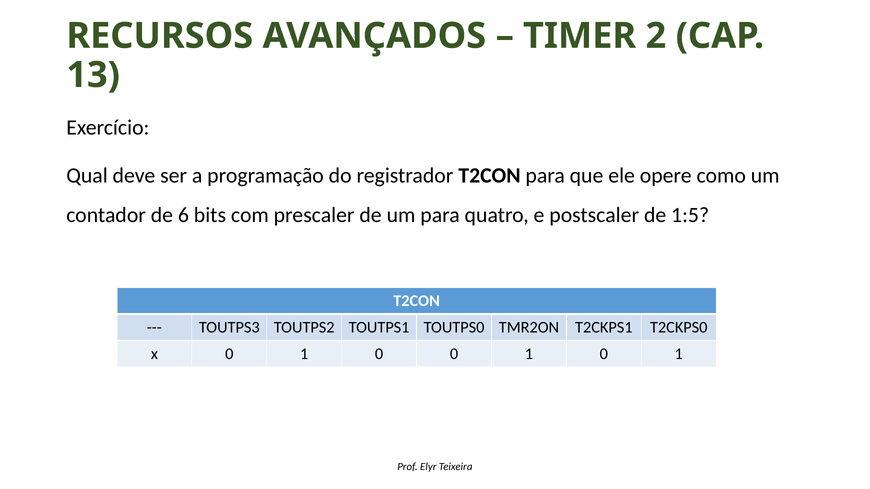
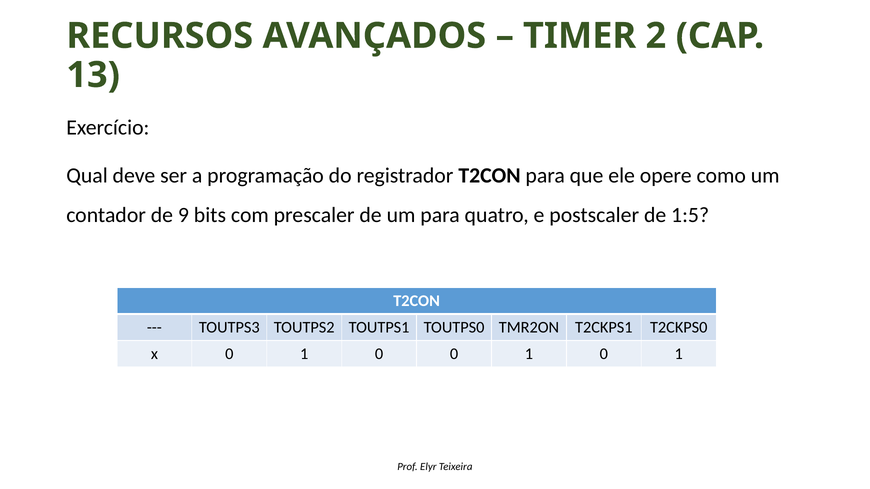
6: 6 -> 9
